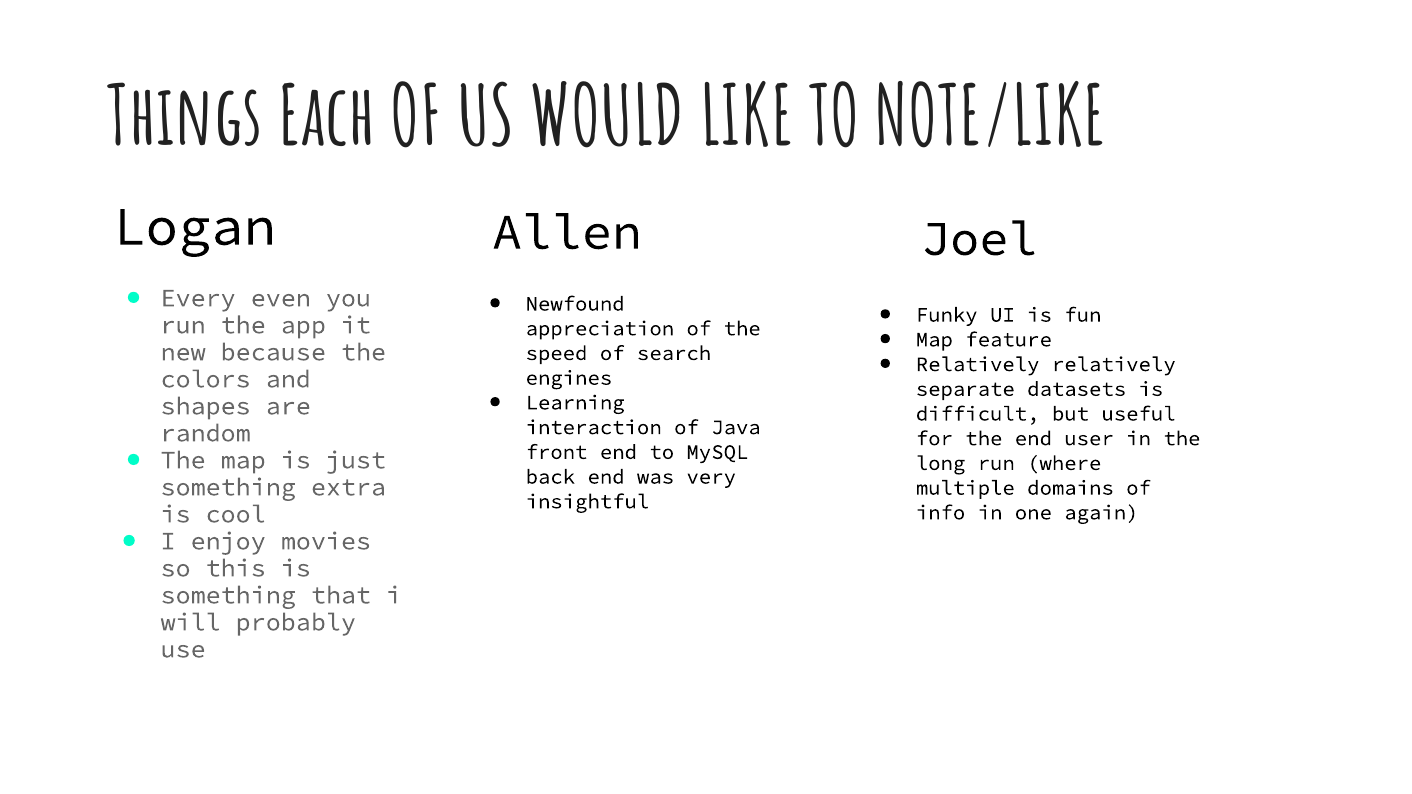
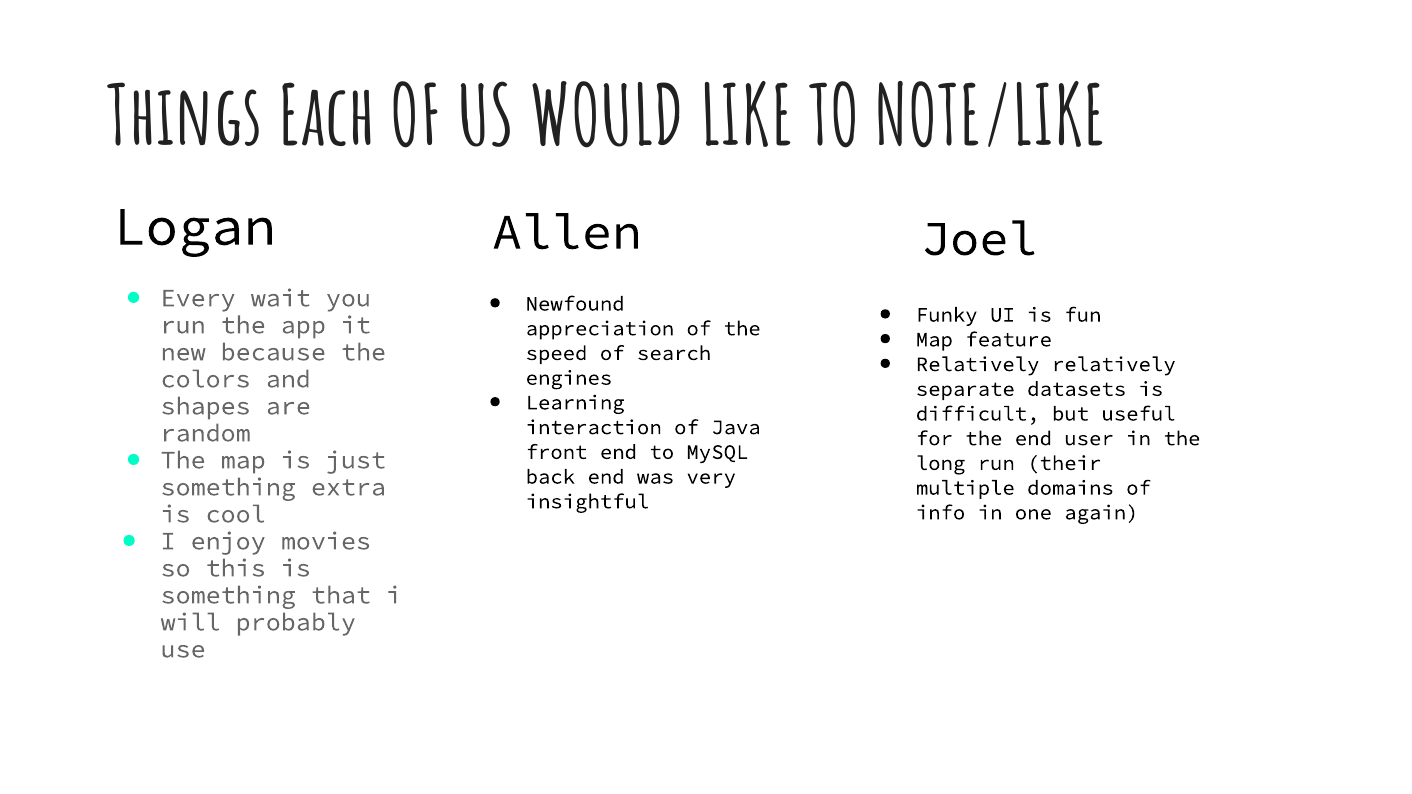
even: even -> wait
where: where -> their
